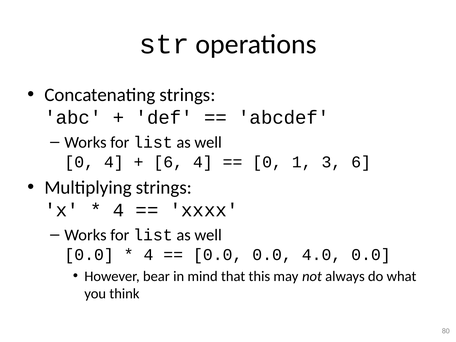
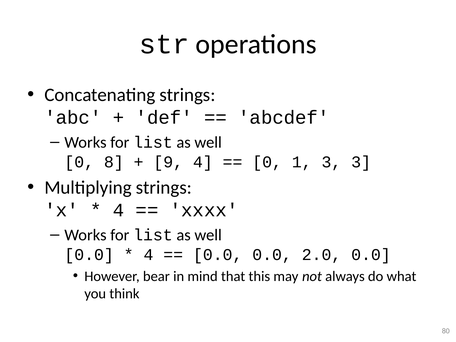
0 4: 4 -> 8
6 at (168, 162): 6 -> 9
3 6: 6 -> 3
4.0: 4.0 -> 2.0
